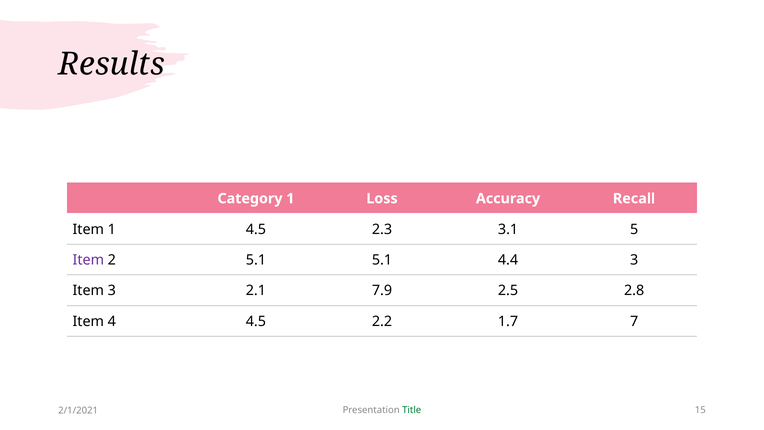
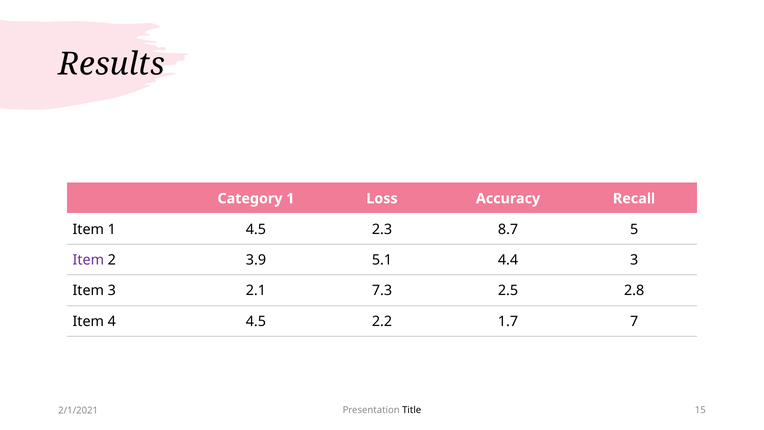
3.1: 3.1 -> 8.7
2 5.1: 5.1 -> 3.9
7.9: 7.9 -> 7.3
Title colour: green -> black
